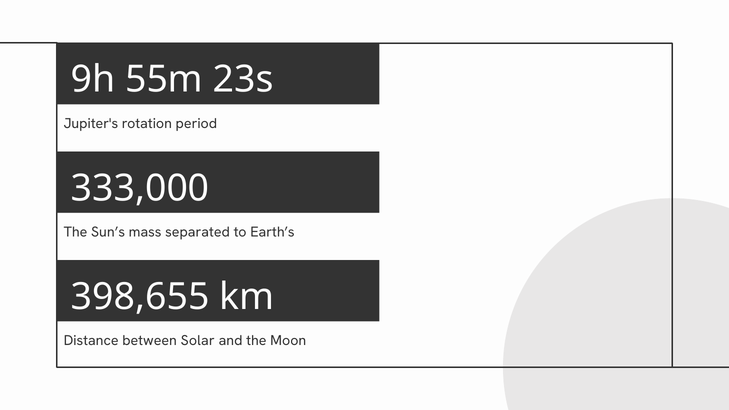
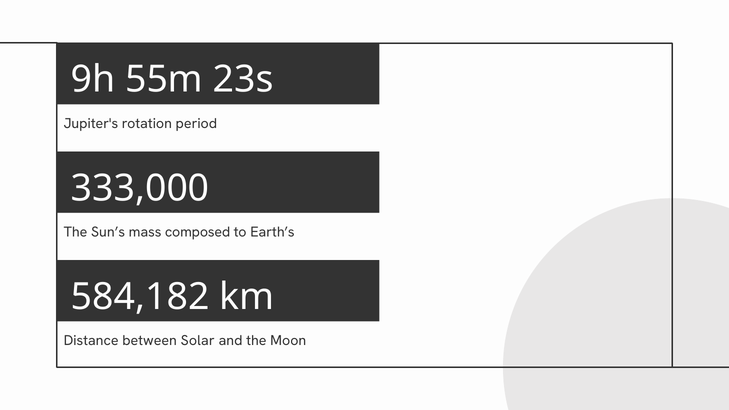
separated: separated -> composed
398,655: 398,655 -> 584,182
